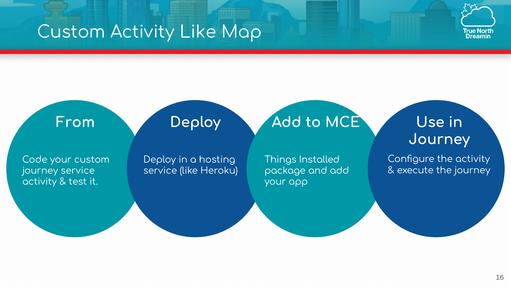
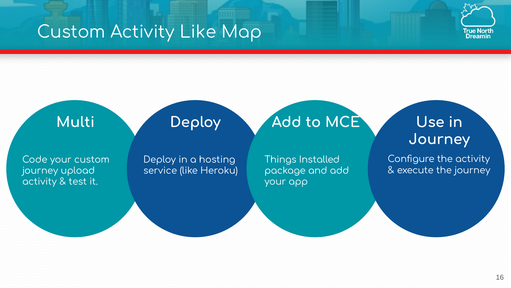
From: From -> Multi
journey service: service -> upload
